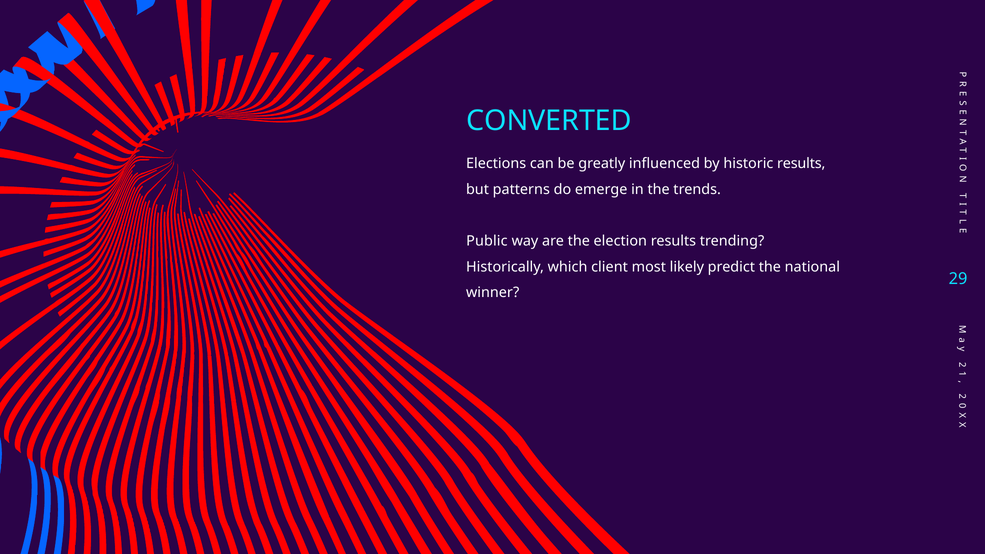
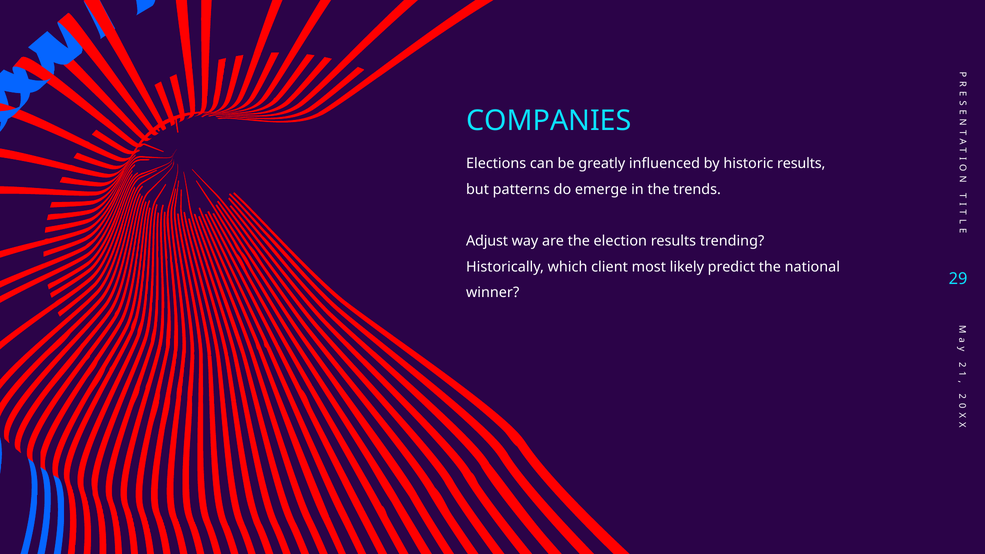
CONVERTED: CONVERTED -> COMPANIES
Public: Public -> Adjust
